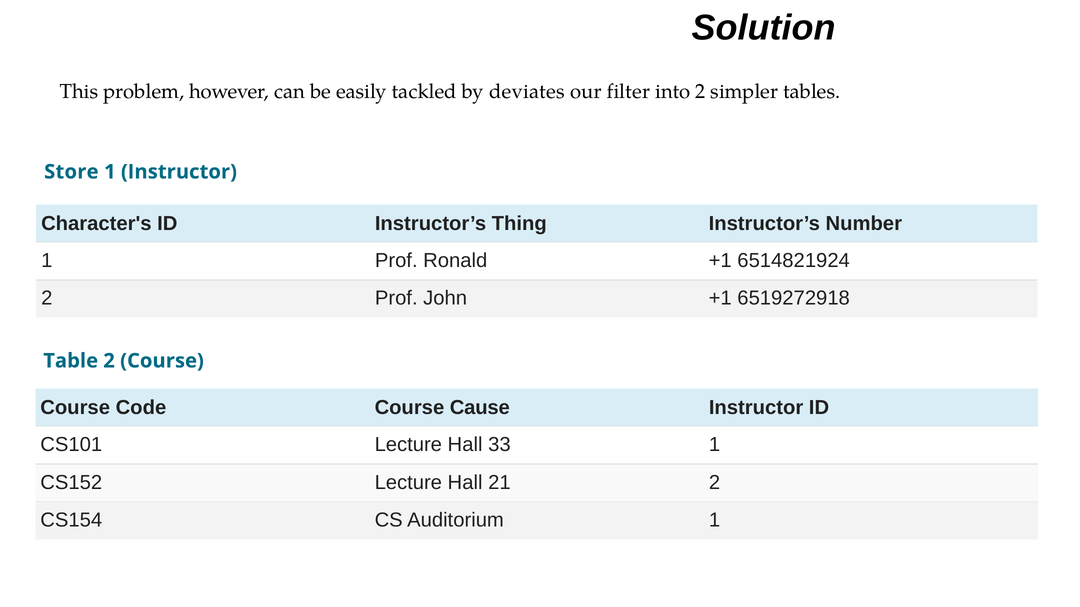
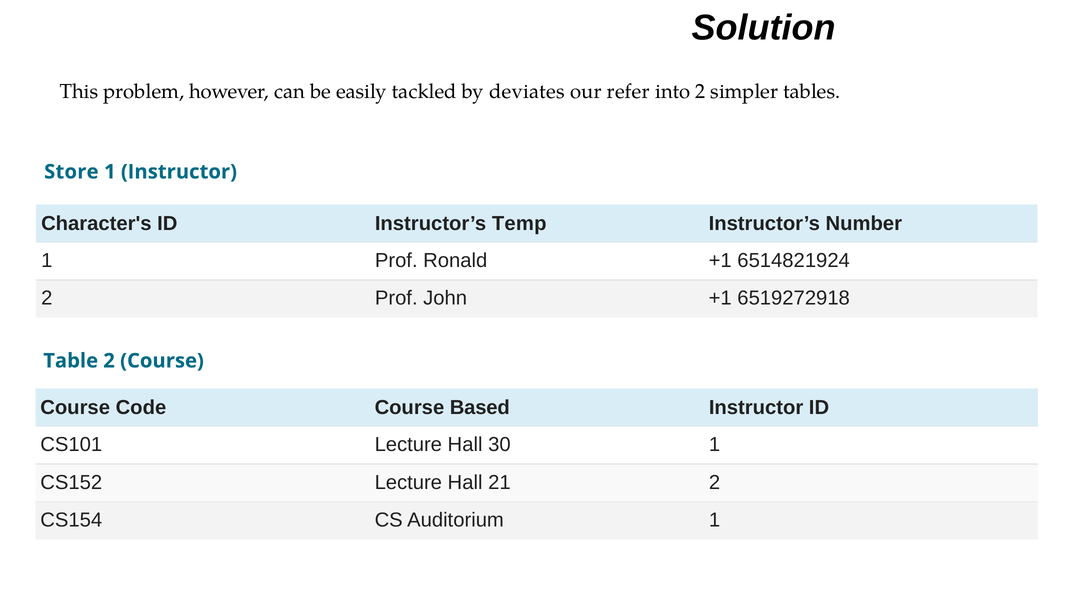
filter: filter -> refer
Thing: Thing -> Temp
Cause: Cause -> Based
33: 33 -> 30
